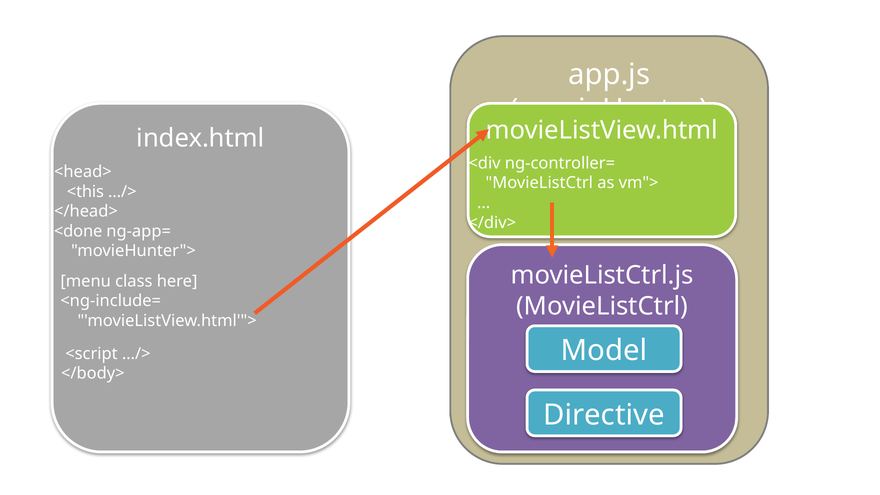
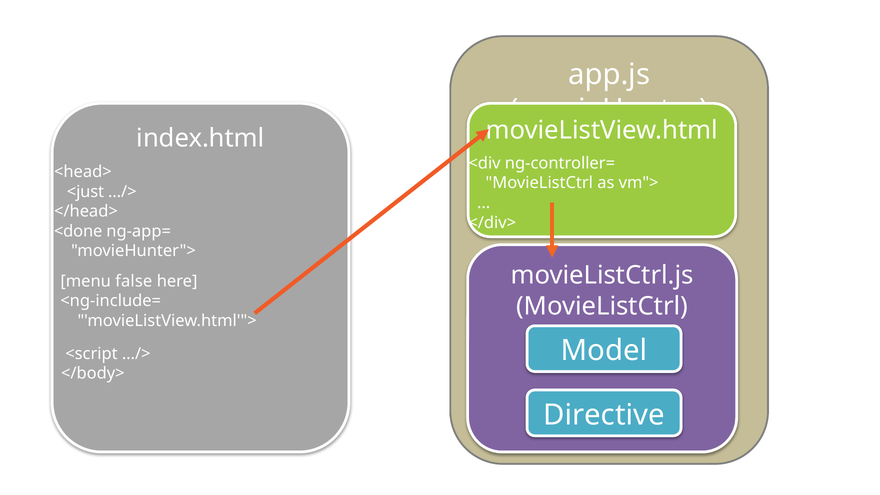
<this: <this -> <just
class: class -> false
